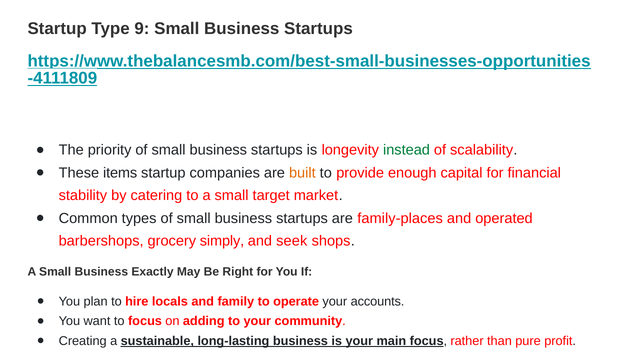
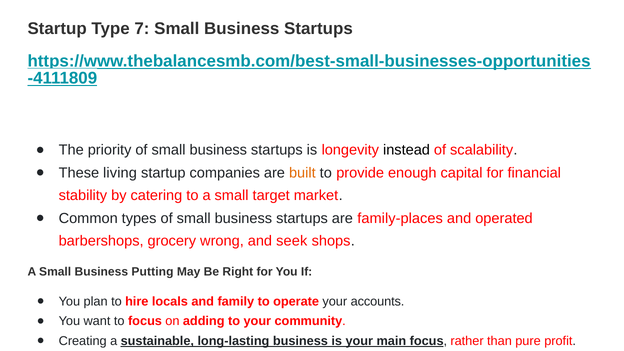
9: 9 -> 7
instead colour: green -> black
items: items -> living
simply: simply -> wrong
Exactly: Exactly -> Putting
